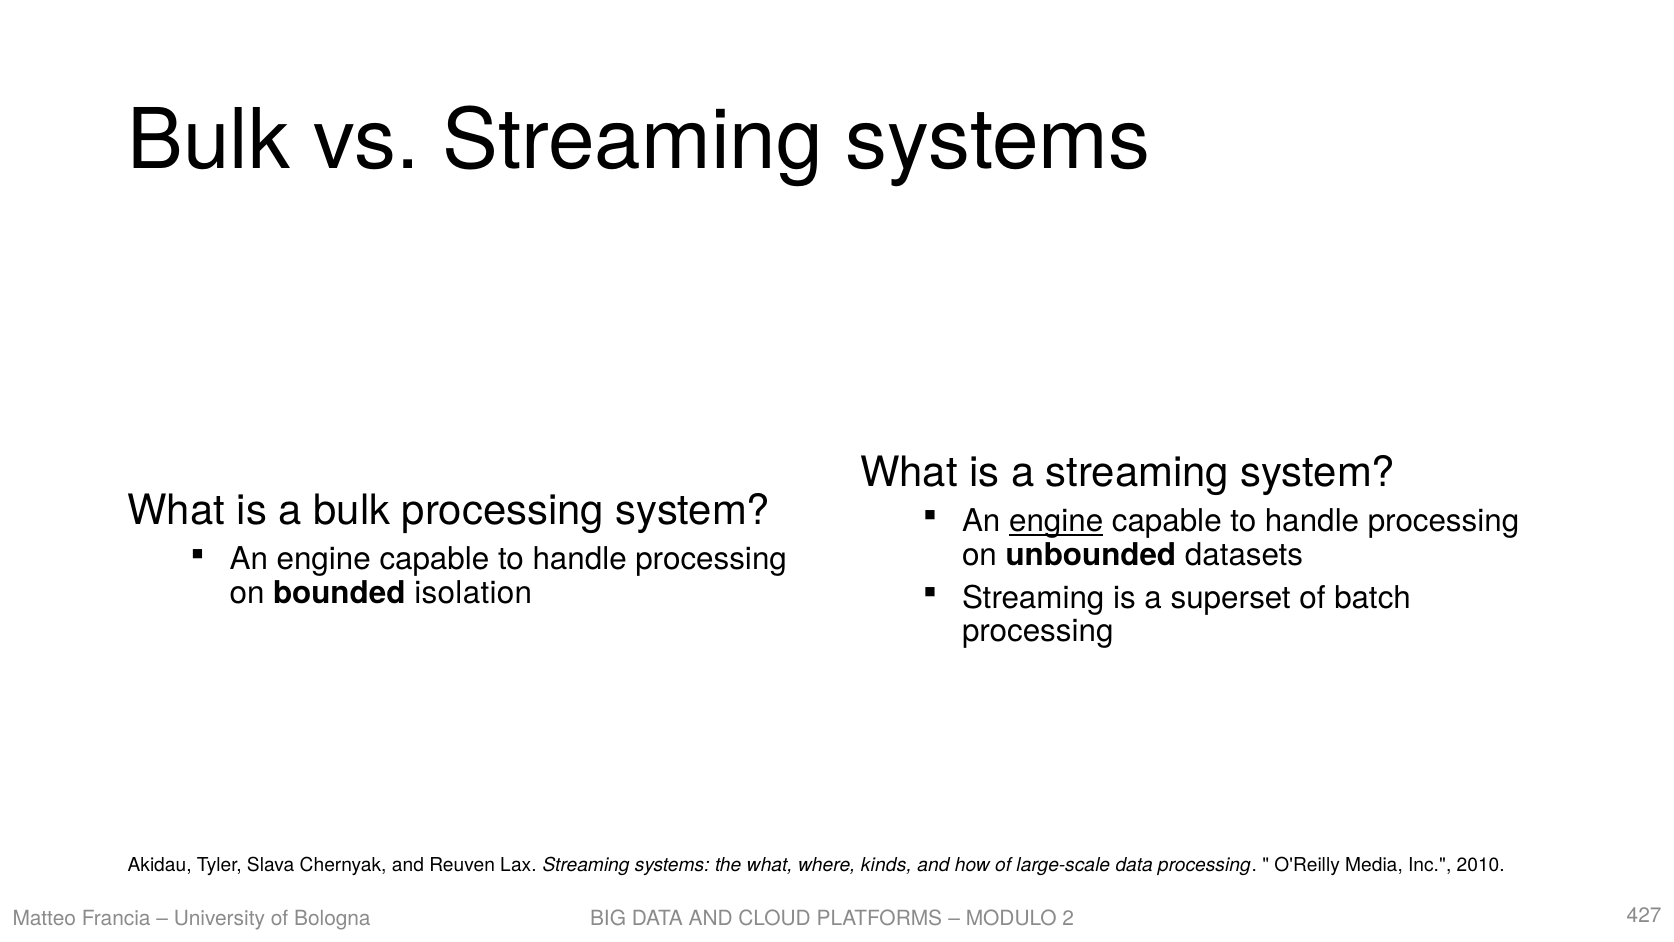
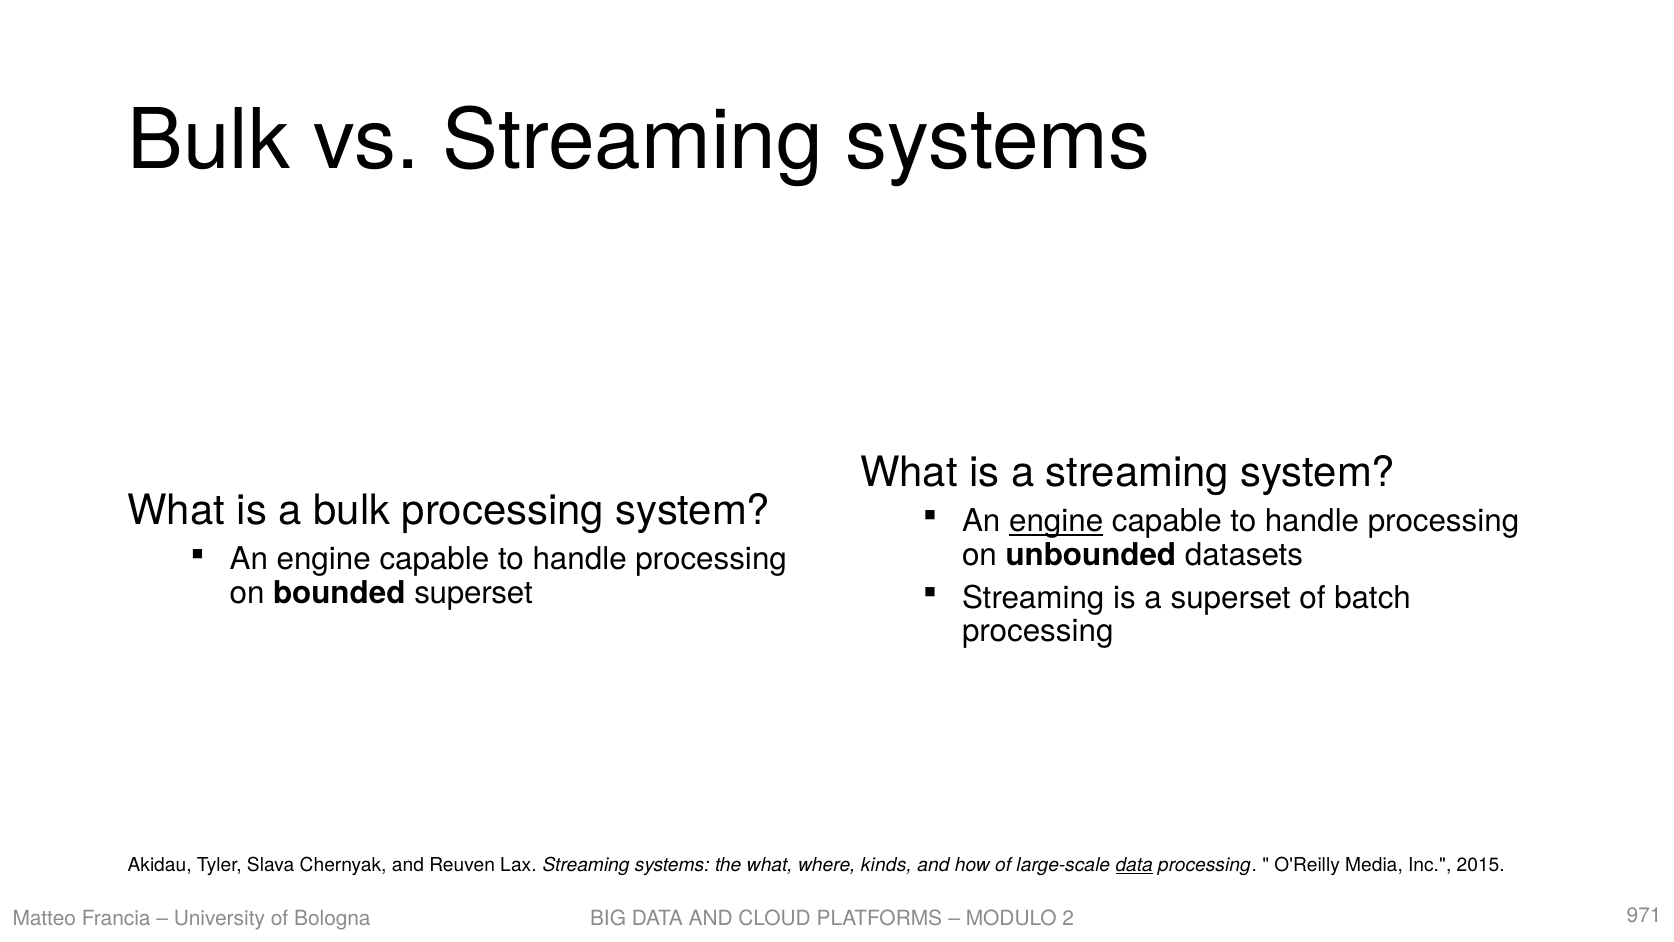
bounded isolation: isolation -> superset
data at (1134, 865) underline: none -> present
2010: 2010 -> 2015
427: 427 -> 971
